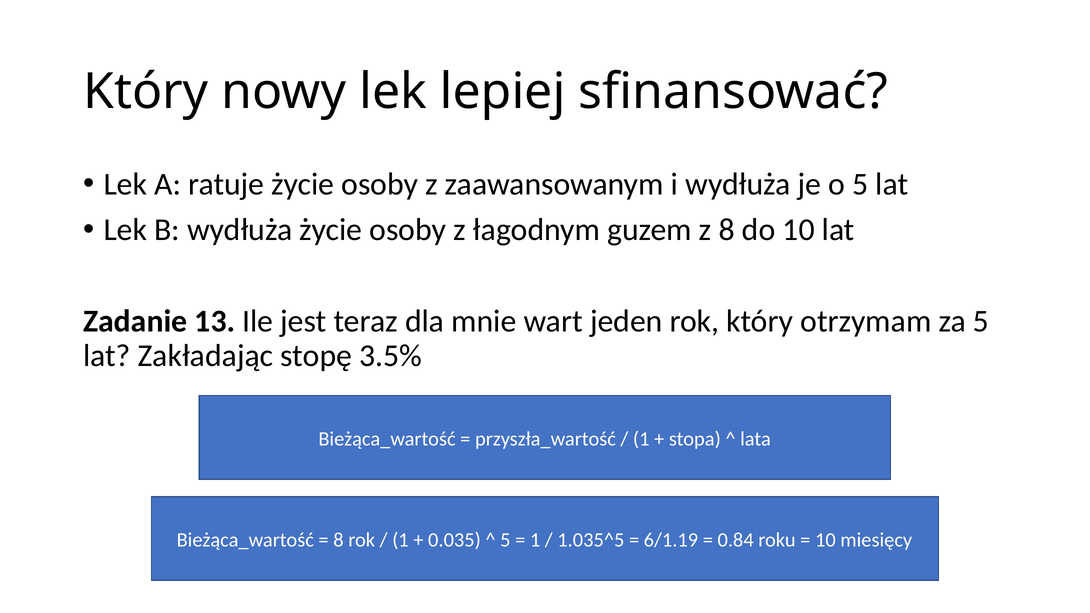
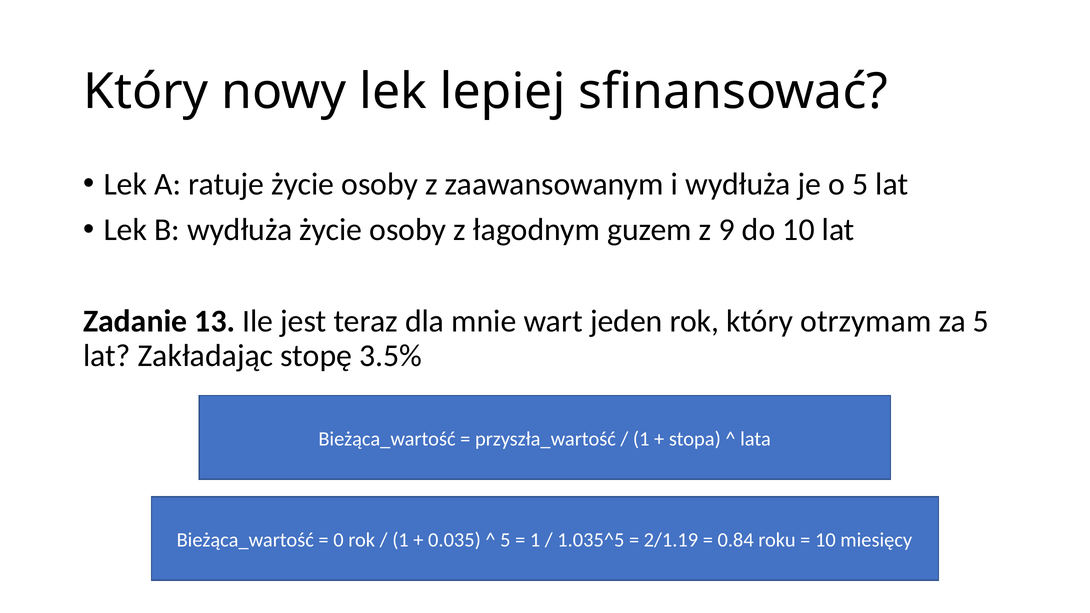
z 8: 8 -> 9
8 at (338, 540): 8 -> 0
6/1.19: 6/1.19 -> 2/1.19
